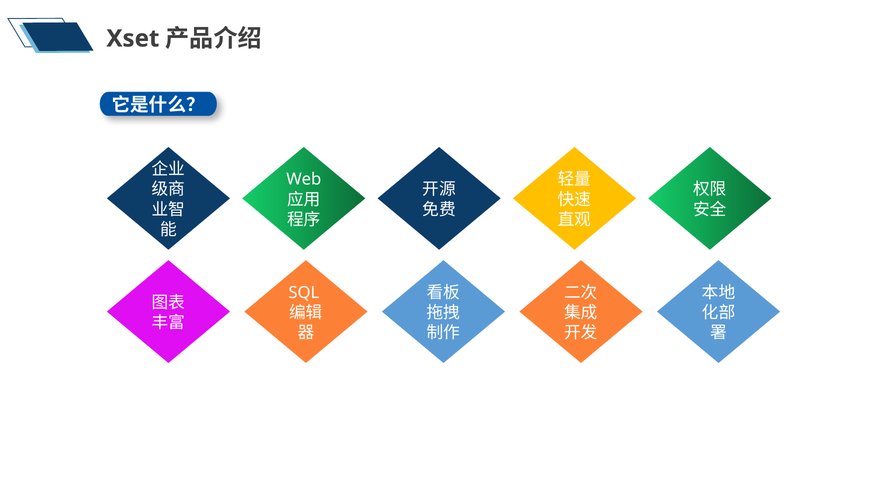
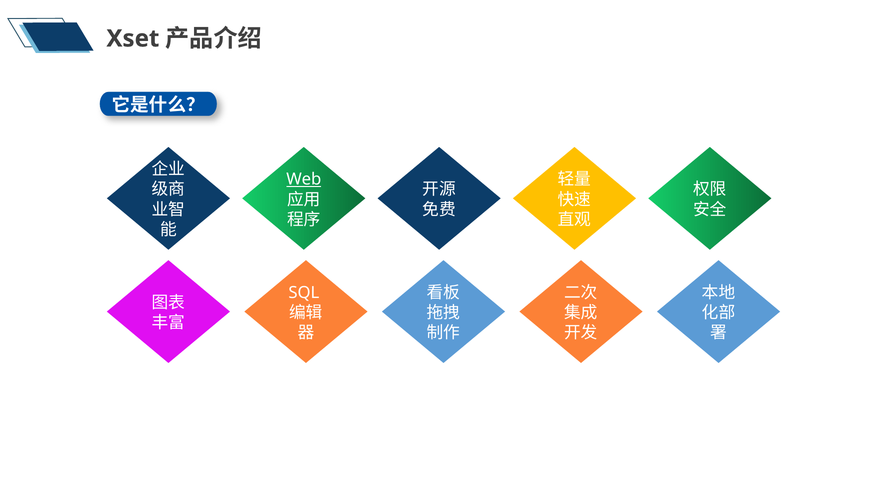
Web underline: none -> present
